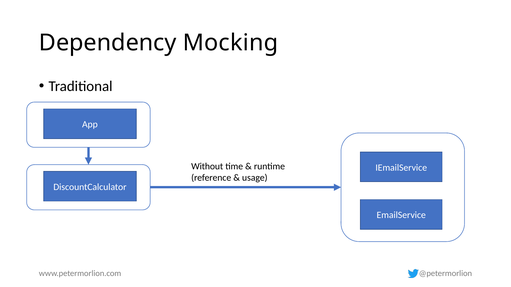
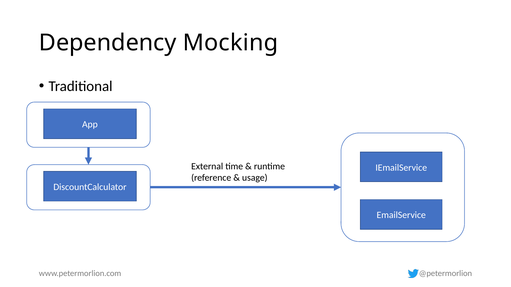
Without: Without -> External
